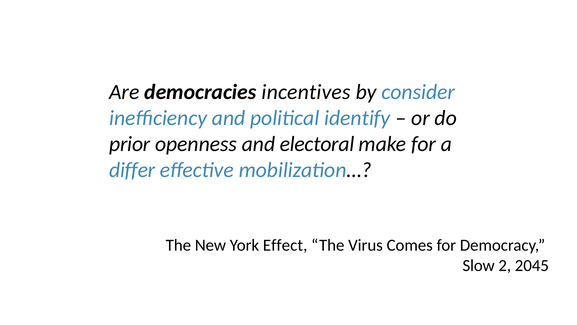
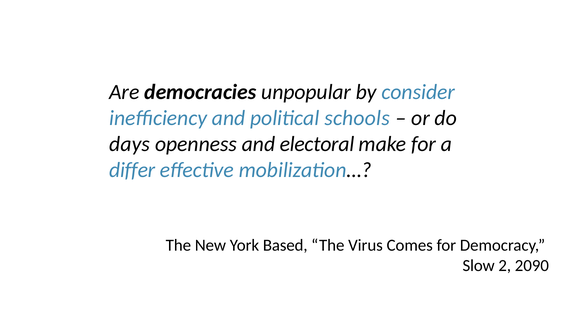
incentives: incentives -> unpopular
identify: identify -> schools
prior: prior -> days
Effect: Effect -> Based
2045: 2045 -> 2090
